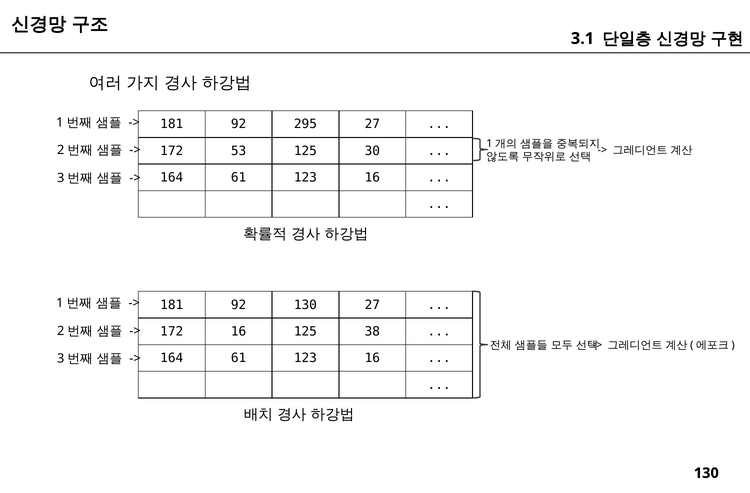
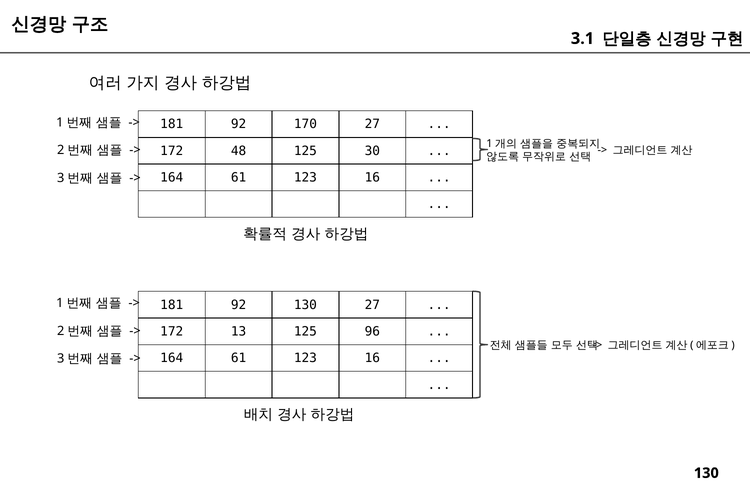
295: 295 -> 170
53: 53 -> 48
172 16: 16 -> 13
38: 38 -> 96
